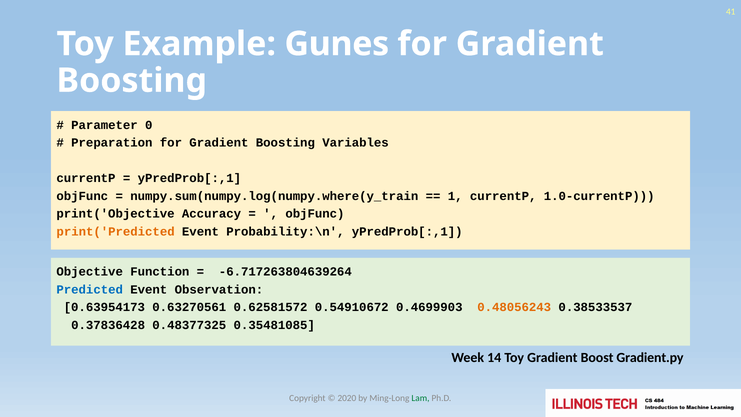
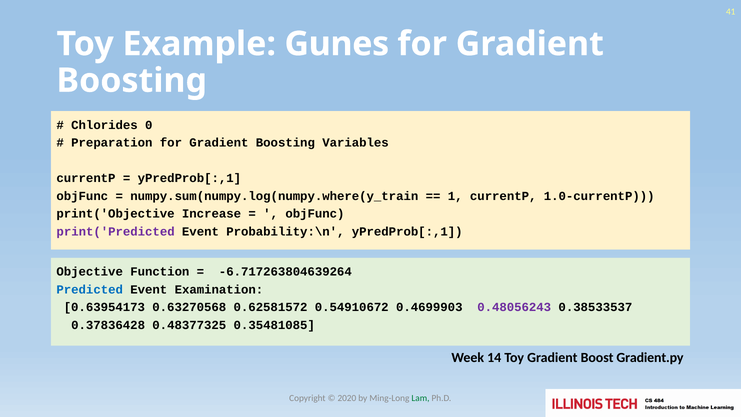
Parameter: Parameter -> Chlorides
Accuracy: Accuracy -> Increase
print('Predicted colour: orange -> purple
Observation: Observation -> Examination
0.63270561: 0.63270561 -> 0.63270568
0.48056243 colour: orange -> purple
